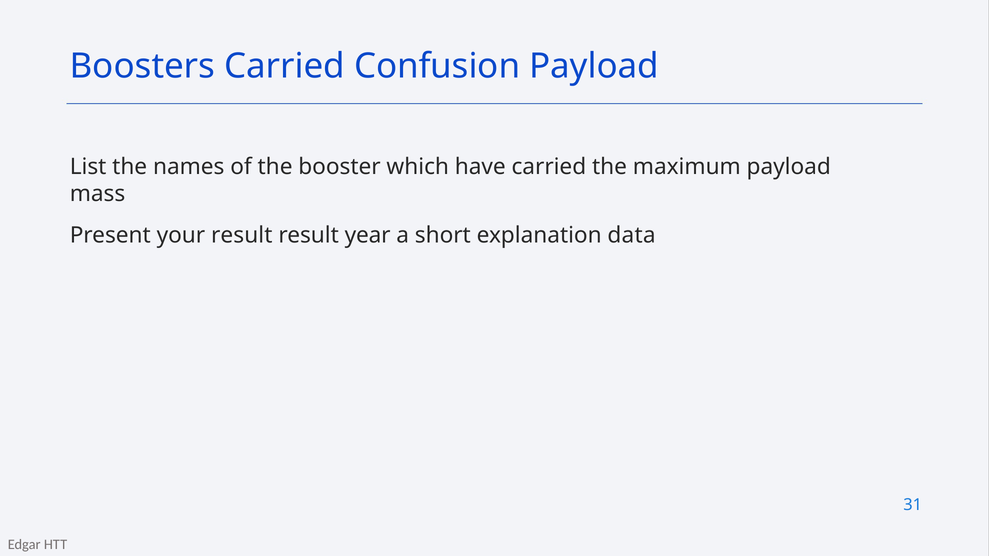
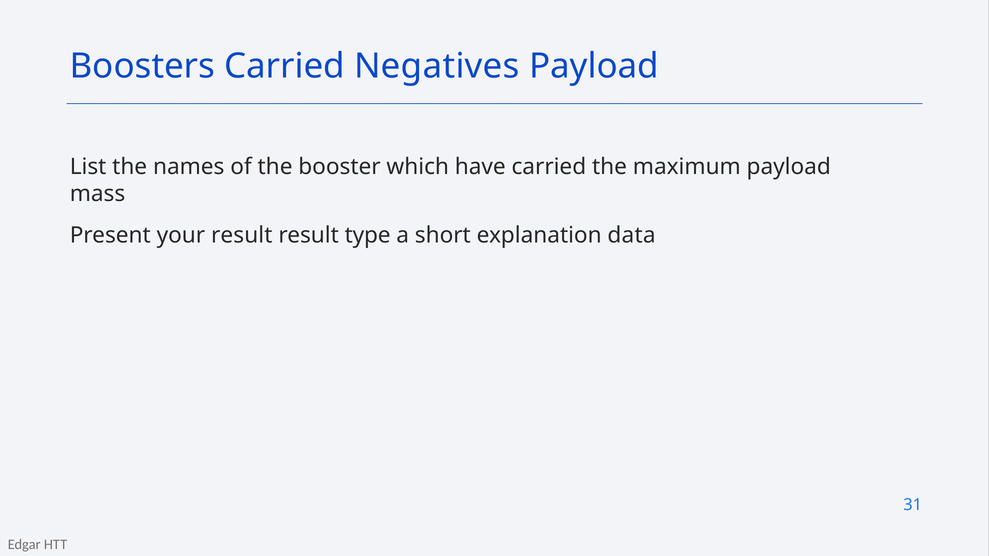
Confusion: Confusion -> Negatives
year: year -> type
